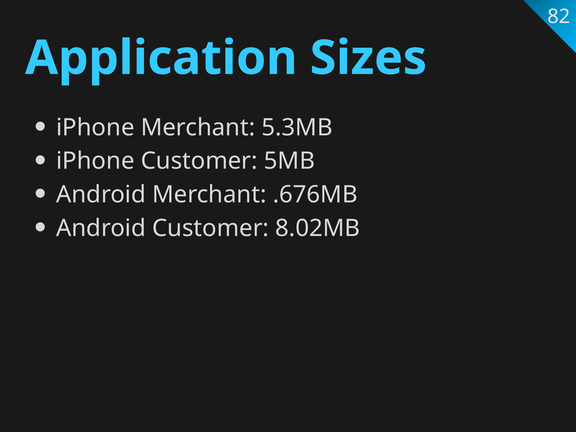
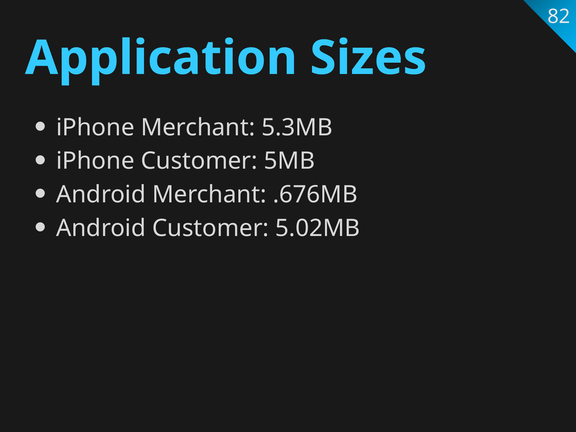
8.02MB: 8.02MB -> 5.02MB
